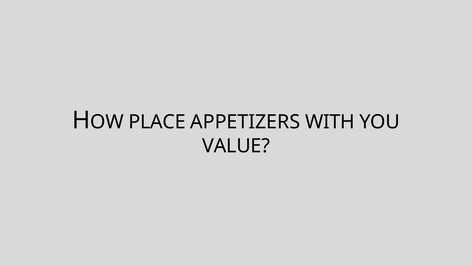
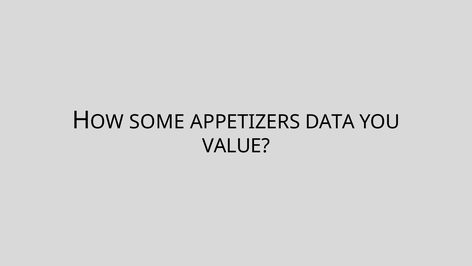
PLACE: PLACE -> SOME
WITH: WITH -> DATA
